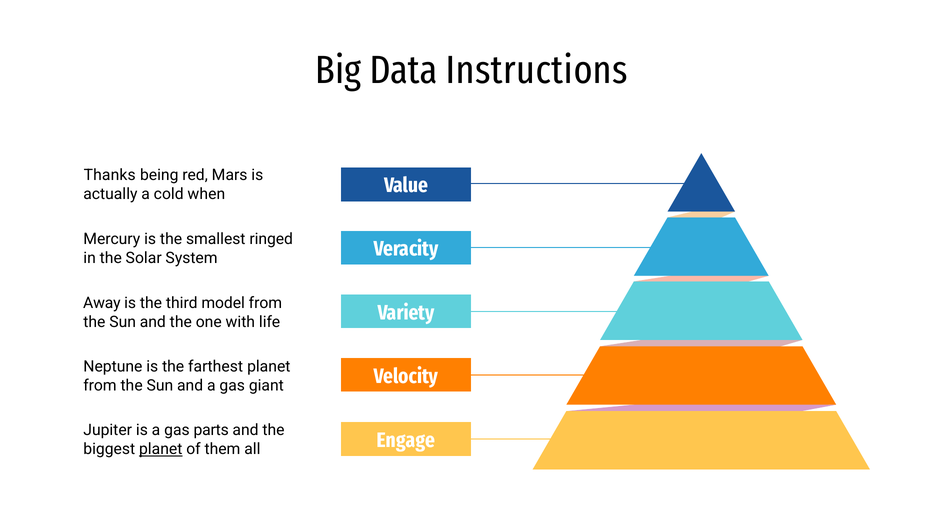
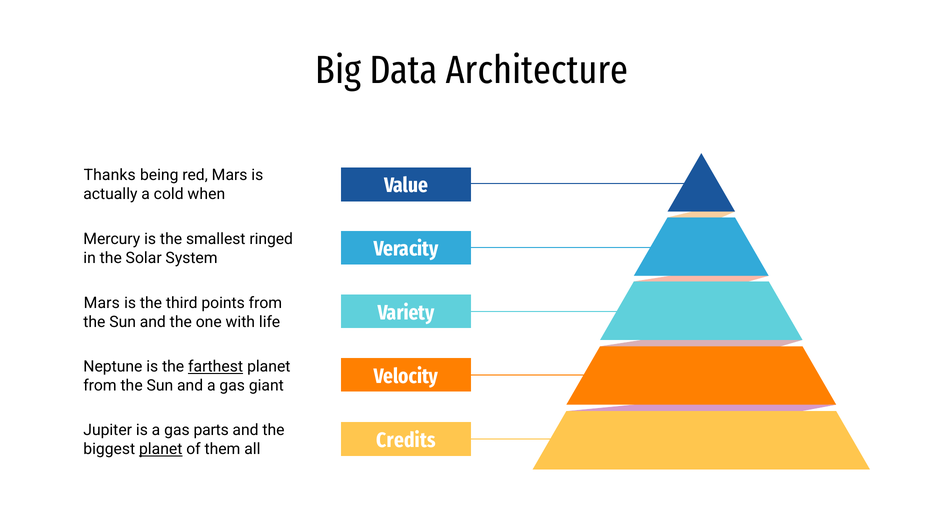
Instructions: Instructions -> Architecture
Away at (102, 303): Away -> Mars
model: model -> points
farthest underline: none -> present
Engage: Engage -> Credits
